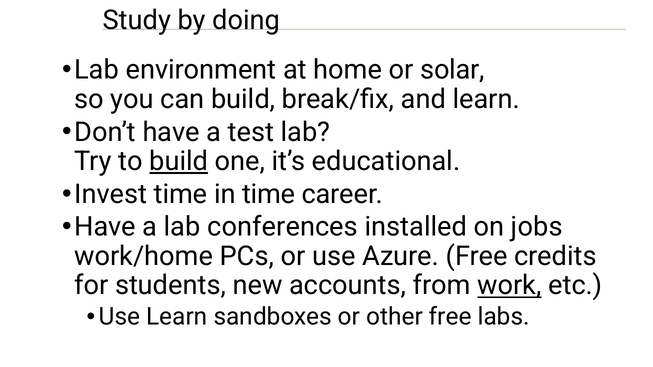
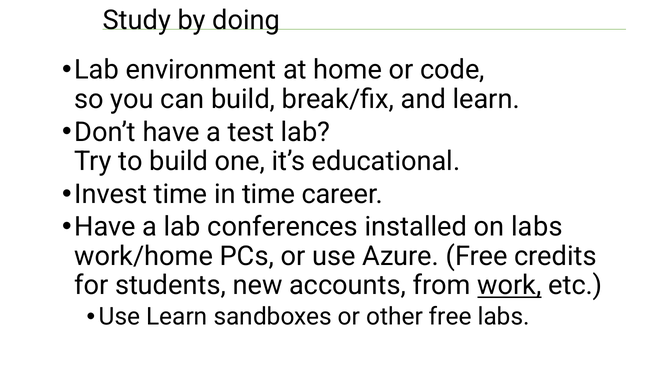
solar: solar -> code
build at (179, 162) underline: present -> none
on jobs: jobs -> labs
